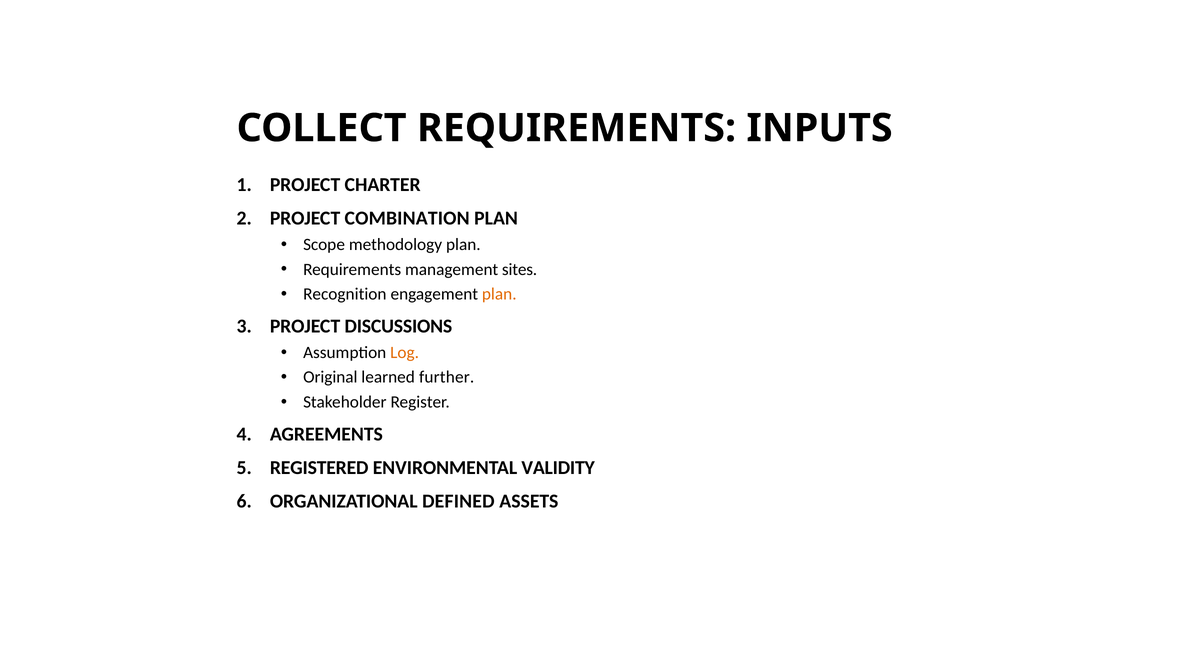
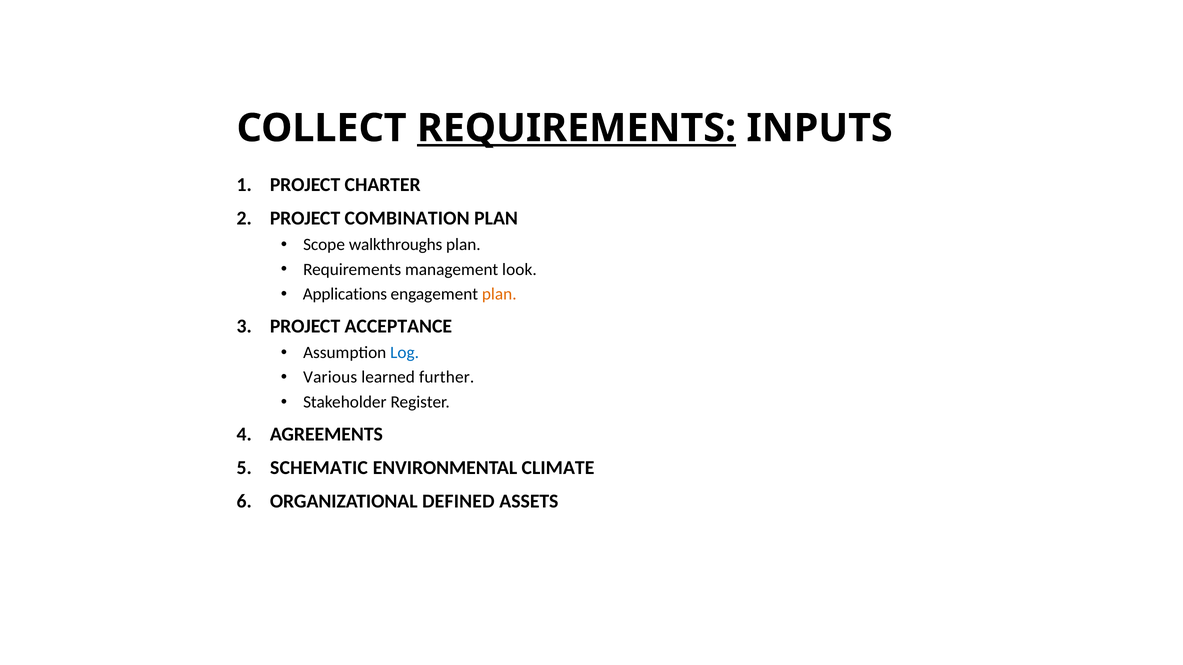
REQUIREMENTS at (577, 128) underline: none -> present
methodology: methodology -> walkthroughs
sites: sites -> look
Recognition: Recognition -> Applications
DISCUSSIONS: DISCUSSIONS -> ACCEPTANCE
Log colour: orange -> blue
Original: Original -> Various
REGISTERED at (319, 468): REGISTERED -> SCHEMATIC
VALIDITY: VALIDITY -> CLIMATE
